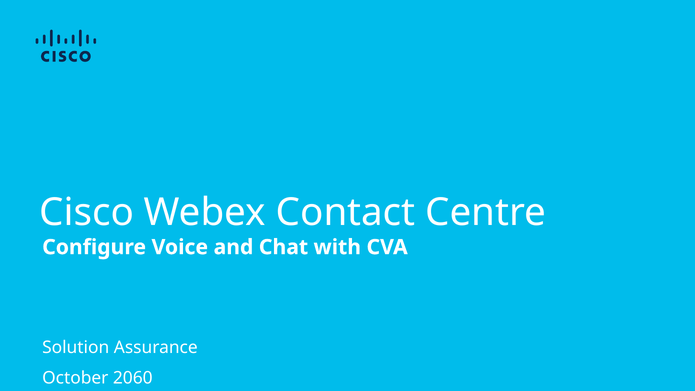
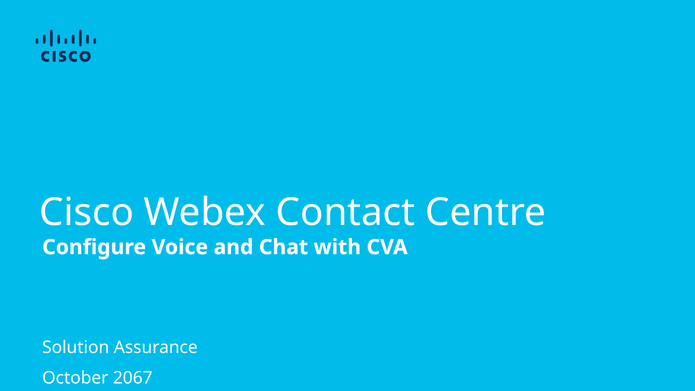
2060: 2060 -> 2067
